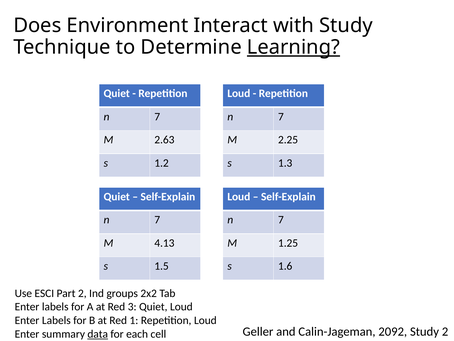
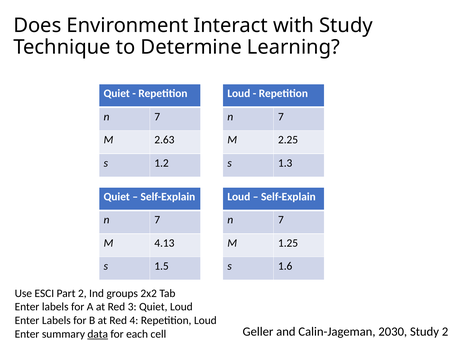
Learning underline: present -> none
1: 1 -> 4
2092: 2092 -> 2030
